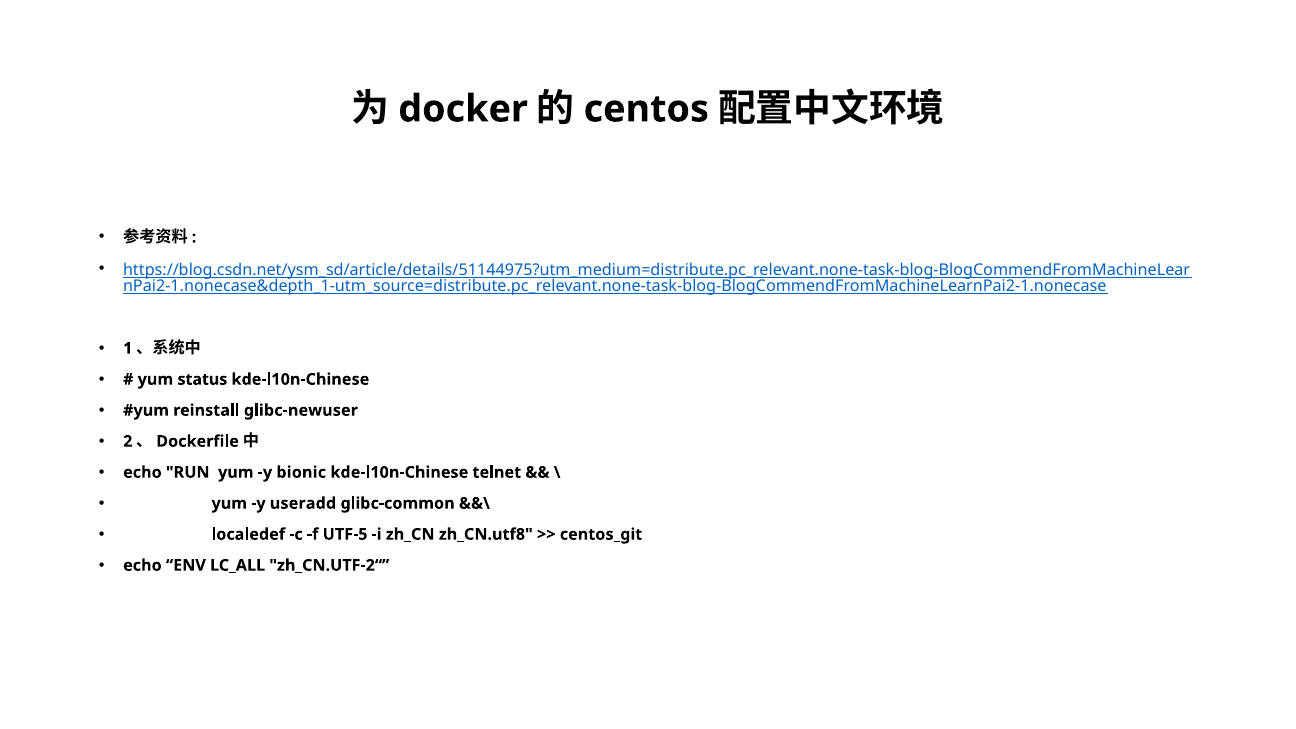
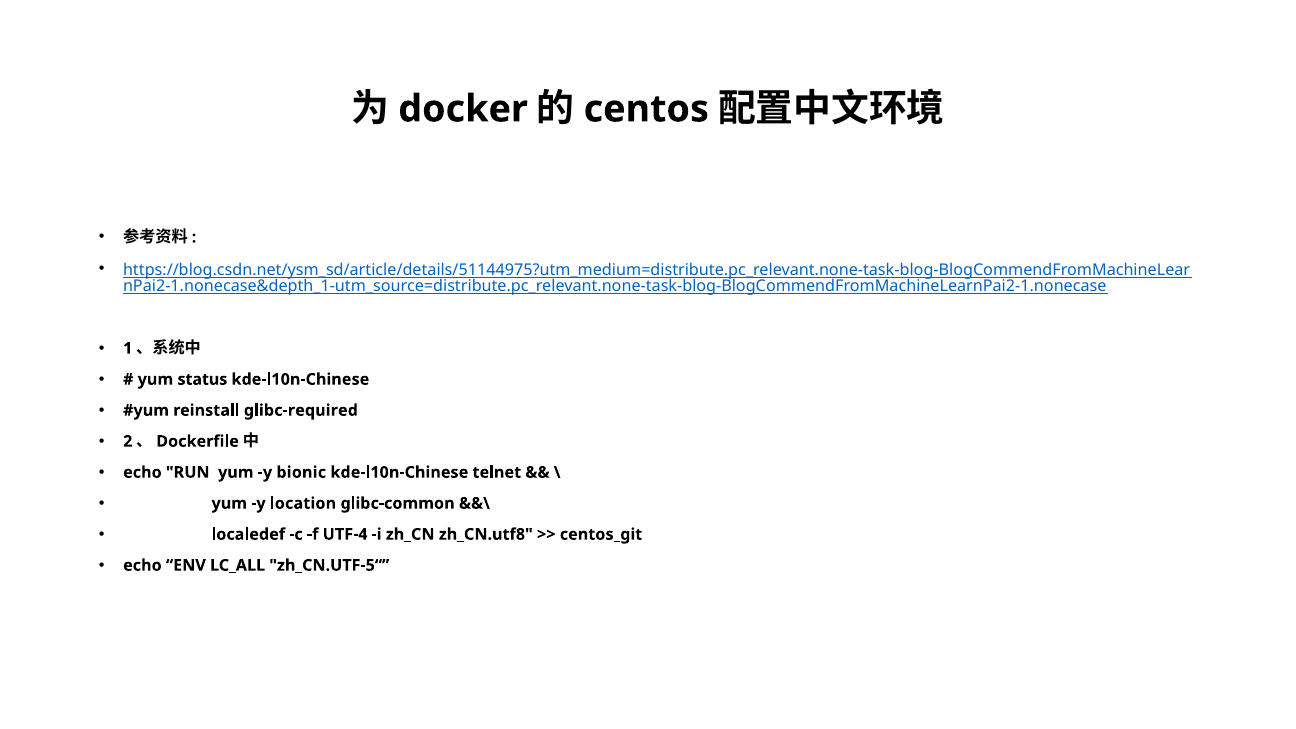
glibc-newuser: glibc-newuser -> glibc-required
useradd: useradd -> location
UTF-5: UTF-5 -> UTF-4
zh_CN.UTF-2“: zh_CN.UTF-2“ -> zh_CN.UTF-5“
